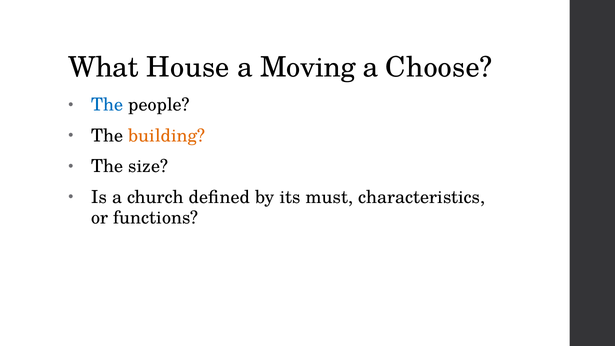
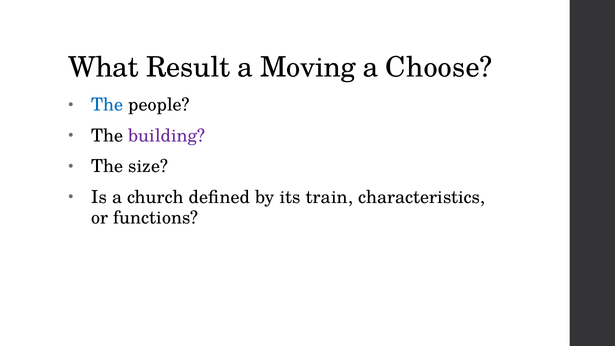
House: House -> Result
building colour: orange -> purple
must: must -> train
